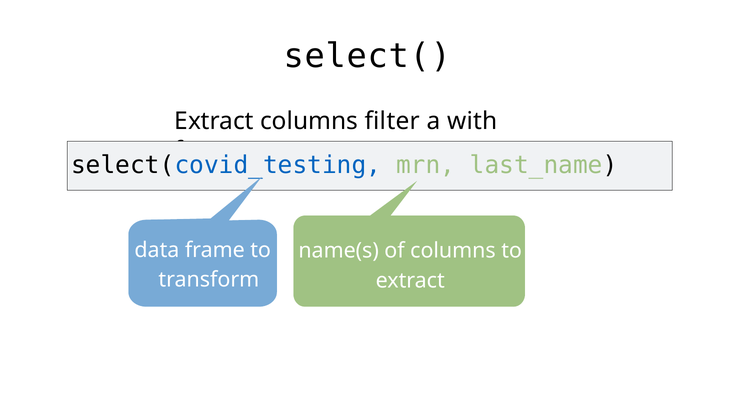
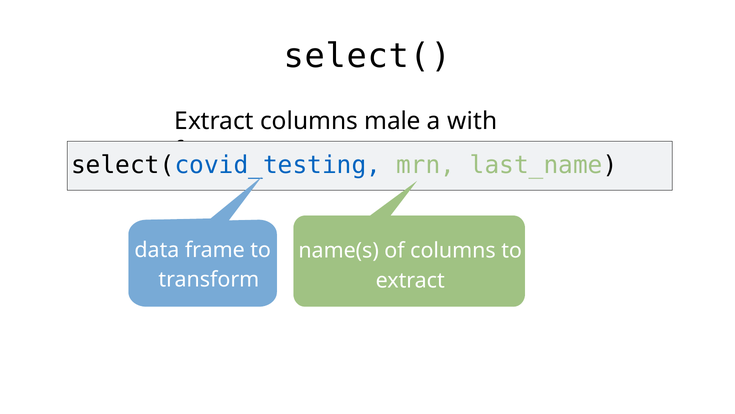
filter: filter -> male
